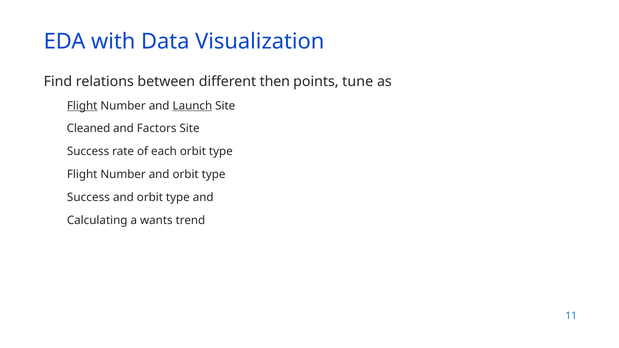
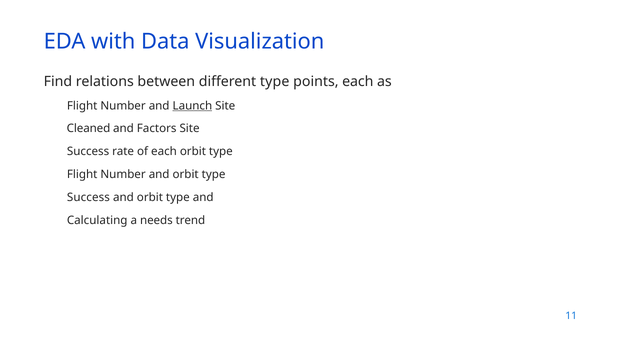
different then: then -> type
points tune: tune -> each
Flight at (82, 106) underline: present -> none
wants: wants -> needs
